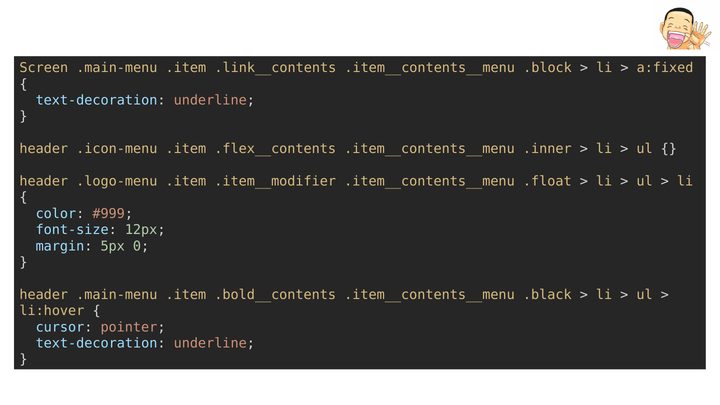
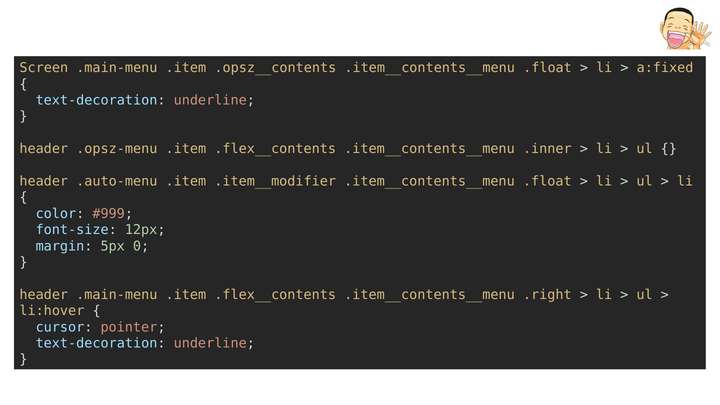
.link__contents: .link__contents -> .opsz__contents
.block at (548, 68): .block -> .float
.icon-menu: .icon-menu -> .opsz-menu
.logo-menu: .logo-menu -> .auto-menu
.main-menu .item .bold__contents: .bold__contents -> .flex__contents
.black: .black -> .right
